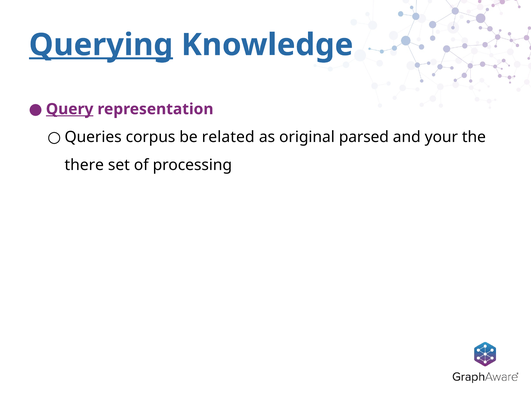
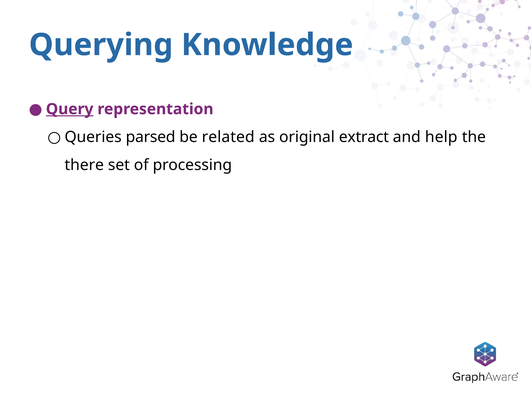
Querying underline: present -> none
corpus: corpus -> parsed
parsed: parsed -> extract
your: your -> help
